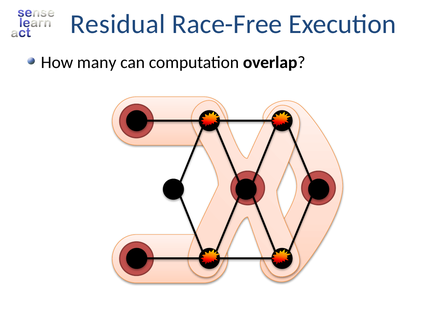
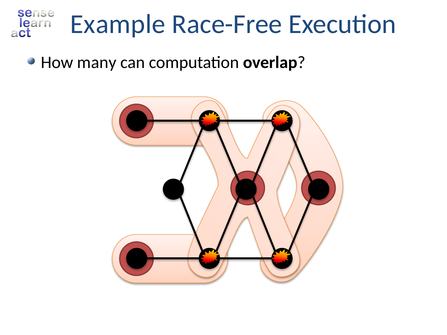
Residual: Residual -> Example
